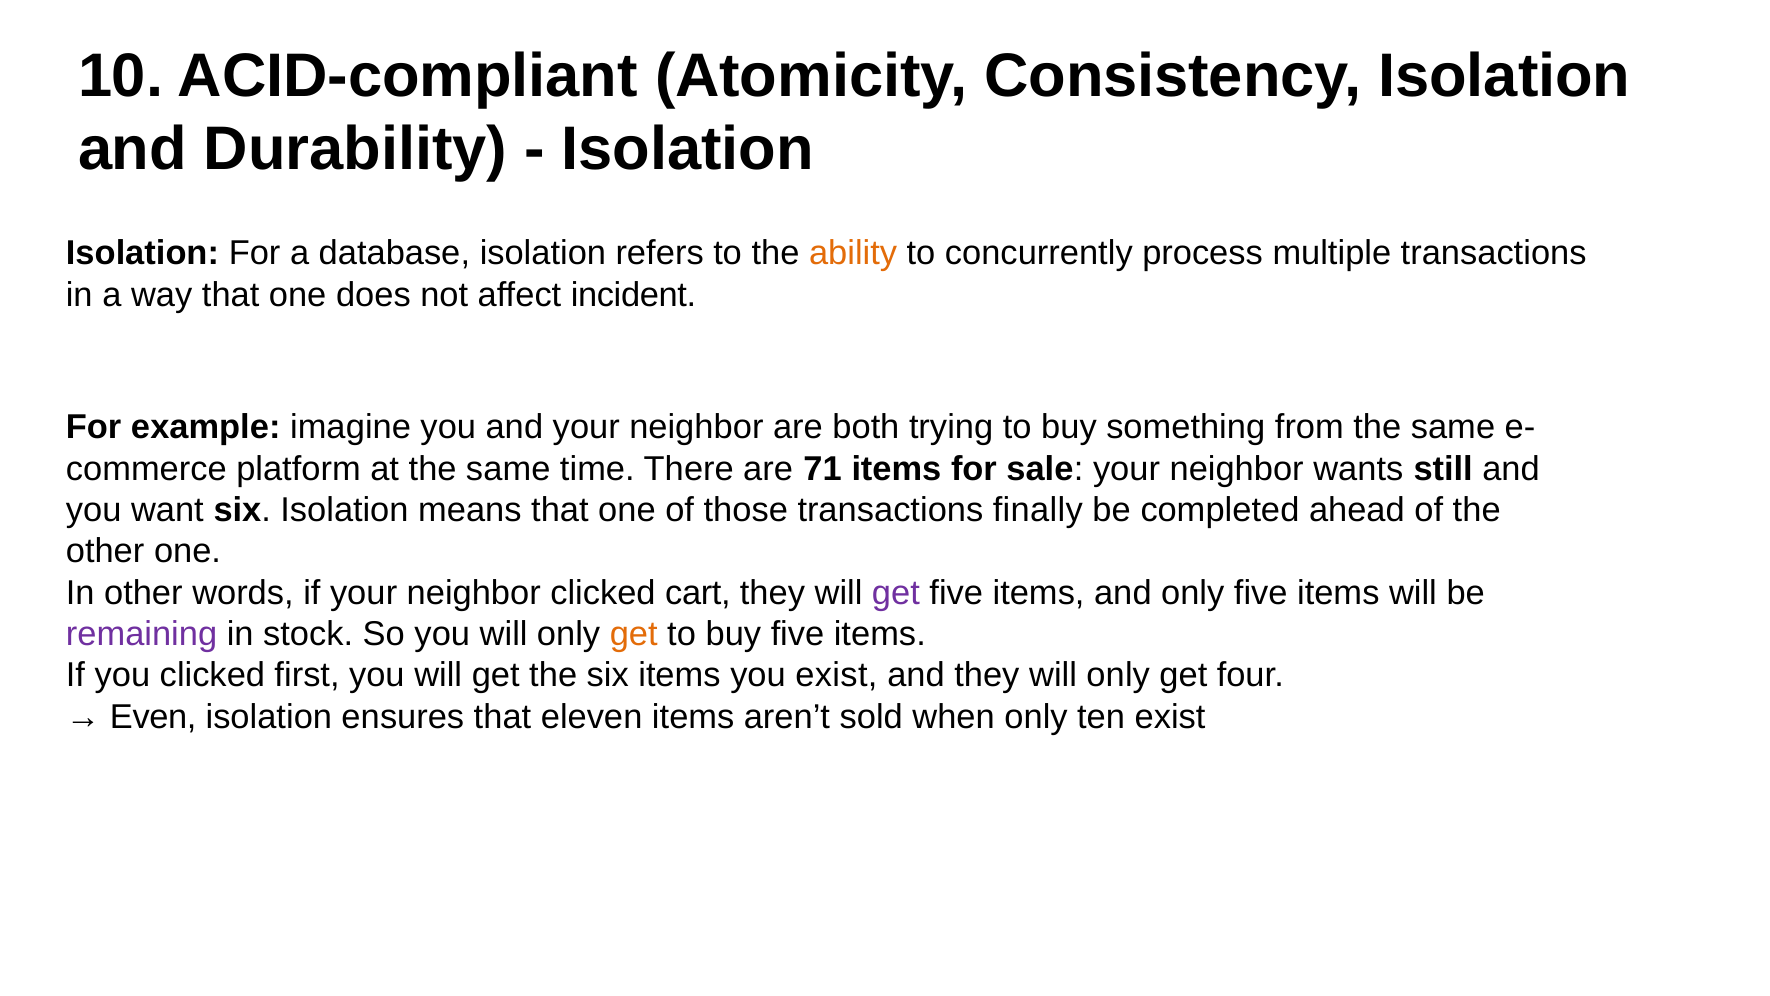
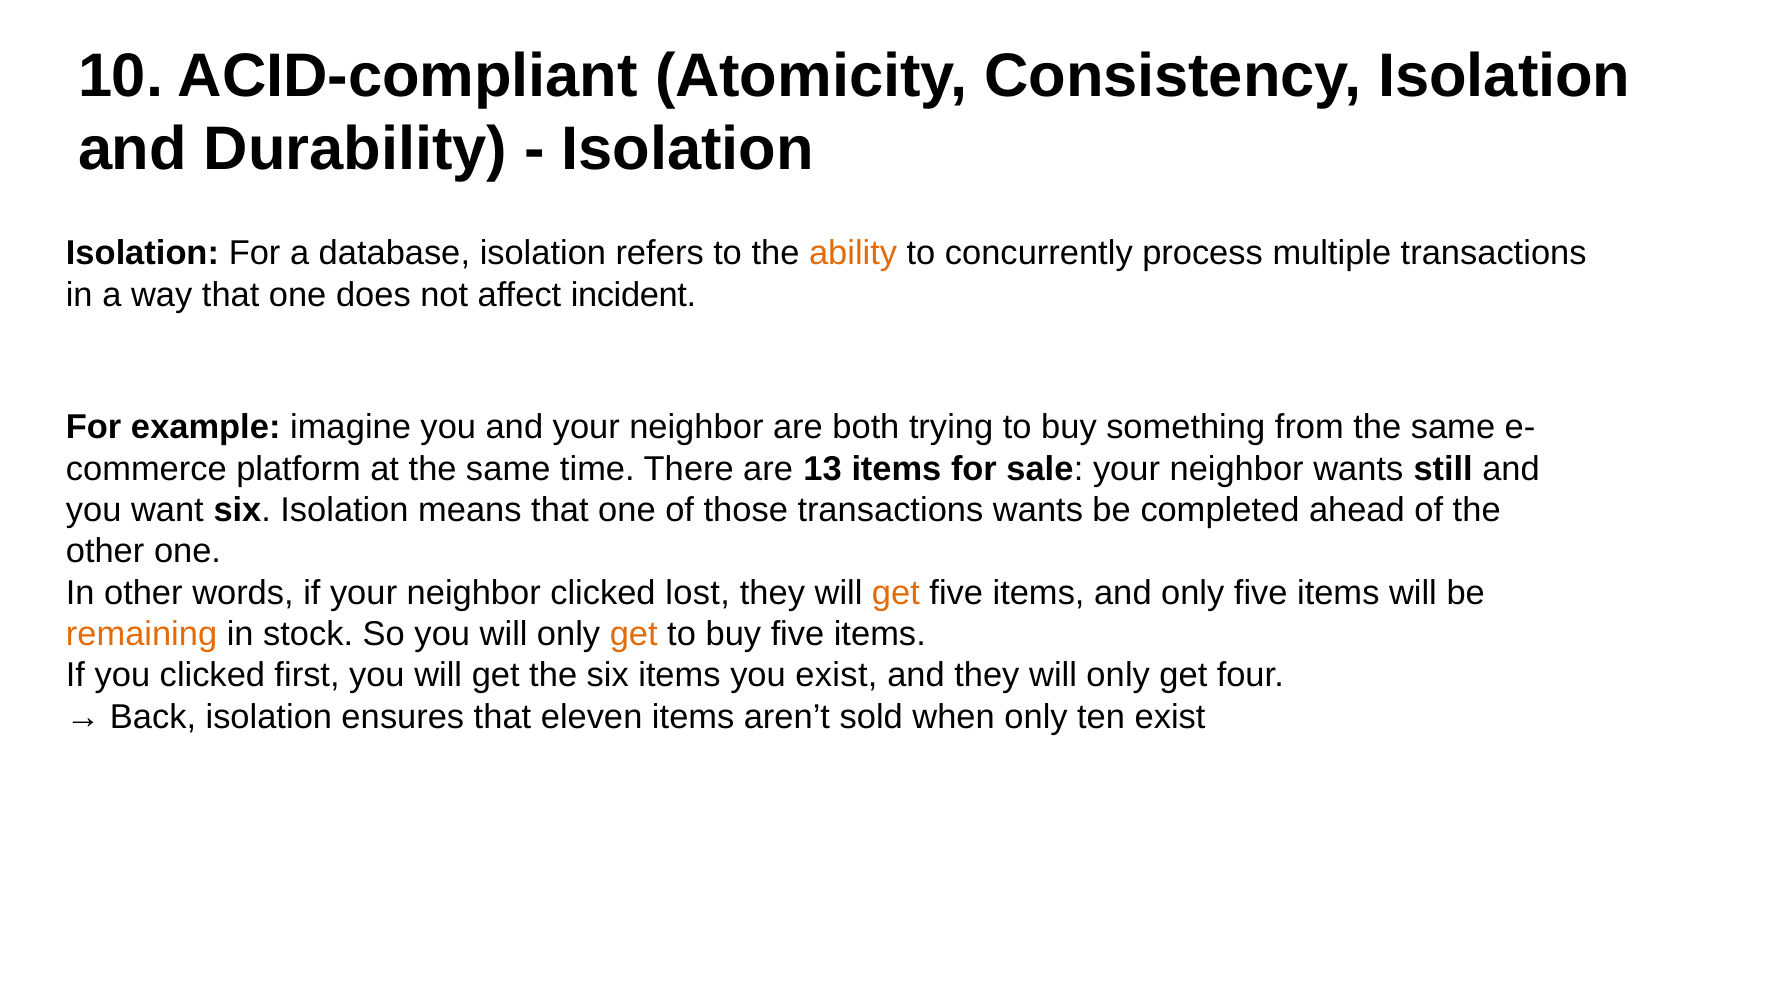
71: 71 -> 13
transactions finally: finally -> wants
cart: cart -> lost
get at (896, 593) colour: purple -> orange
remaining colour: purple -> orange
Even: Even -> Back
